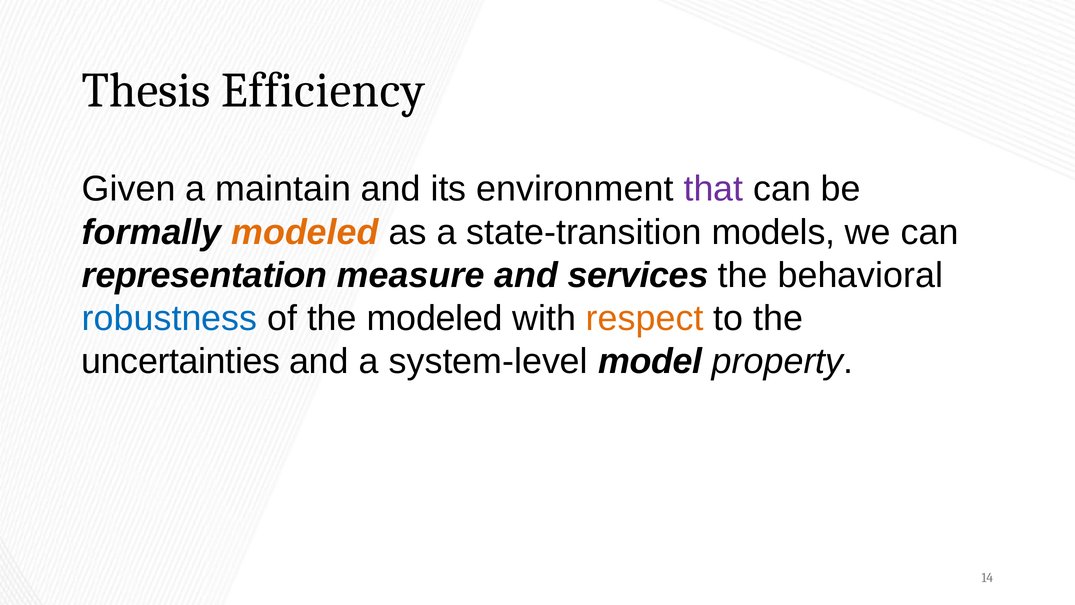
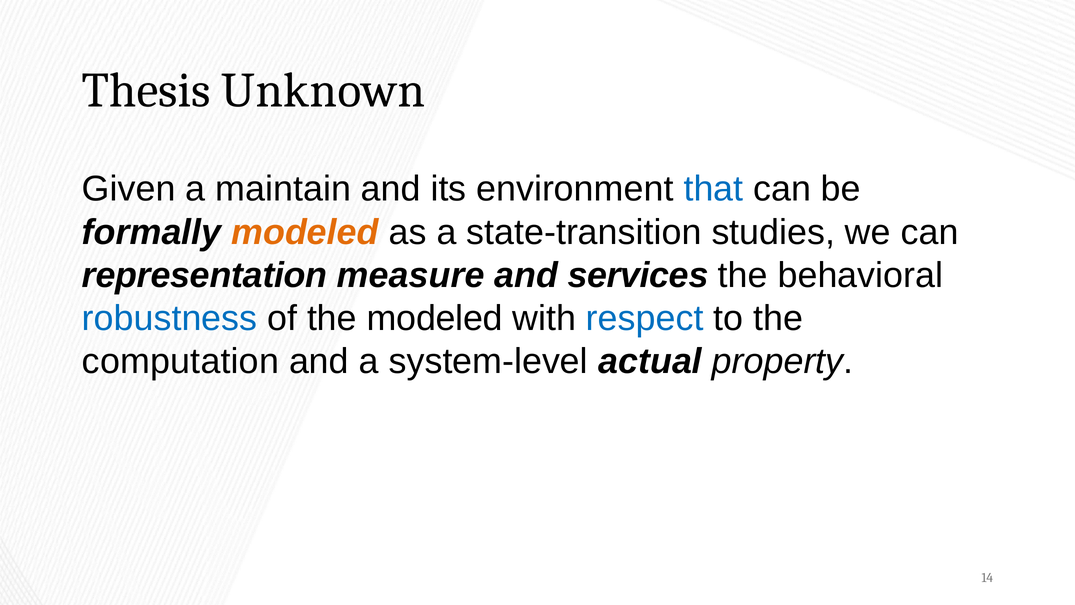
Efficiency: Efficiency -> Unknown
that colour: purple -> blue
models: models -> studies
respect colour: orange -> blue
uncertainties: uncertainties -> computation
model: model -> actual
